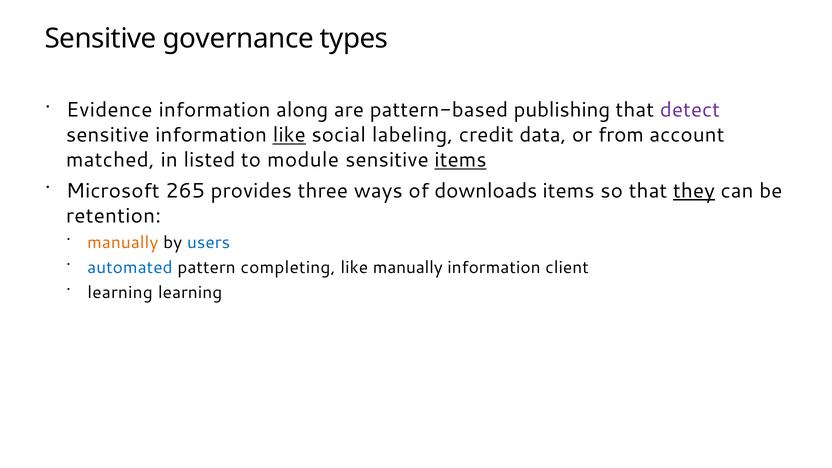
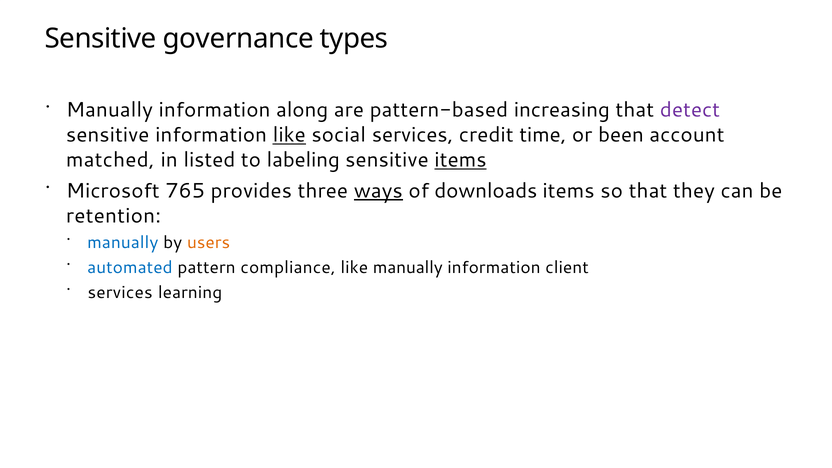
Evidence at (109, 110): Evidence -> Manually
publishing: publishing -> increasing
social labeling: labeling -> services
data: data -> time
from: from -> been
module: module -> labeling
265: 265 -> 765
ways underline: none -> present
they underline: present -> none
manually at (123, 242) colour: orange -> blue
users colour: blue -> orange
completing: completing -> compliance
learning at (120, 292): learning -> services
